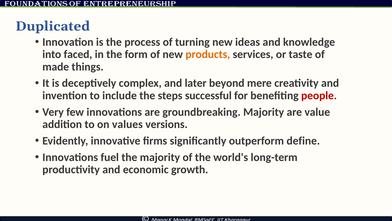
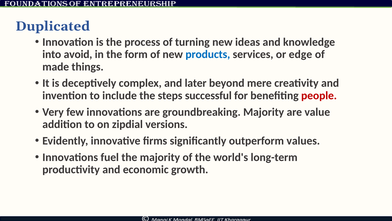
faced: faced -> avoid
products colour: orange -> blue
taste: taste -> edge
values: values -> zipdial
define: define -> values
